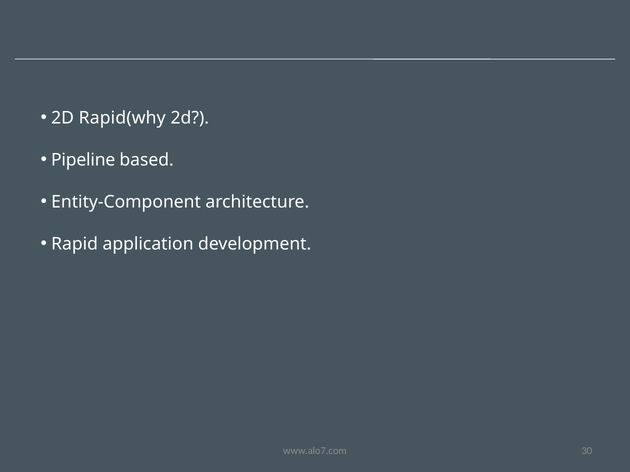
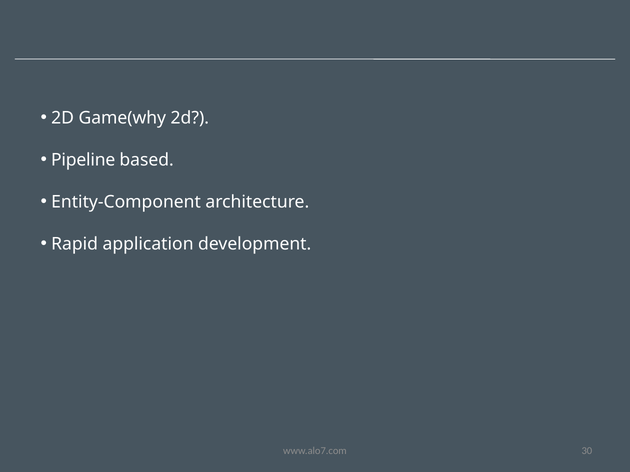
Rapid(why: Rapid(why -> Game(why
